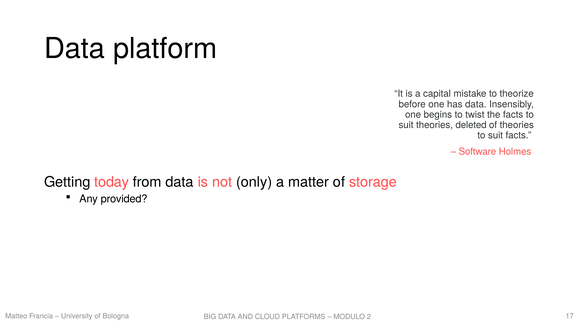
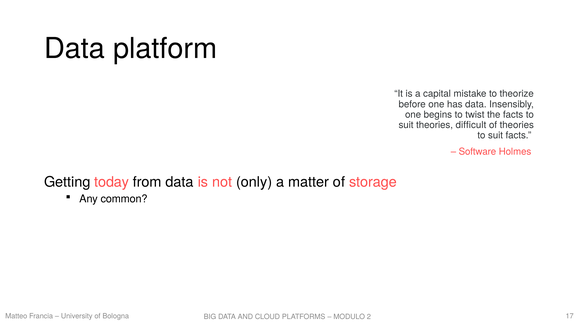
deleted: deleted -> difficult
provided: provided -> common
